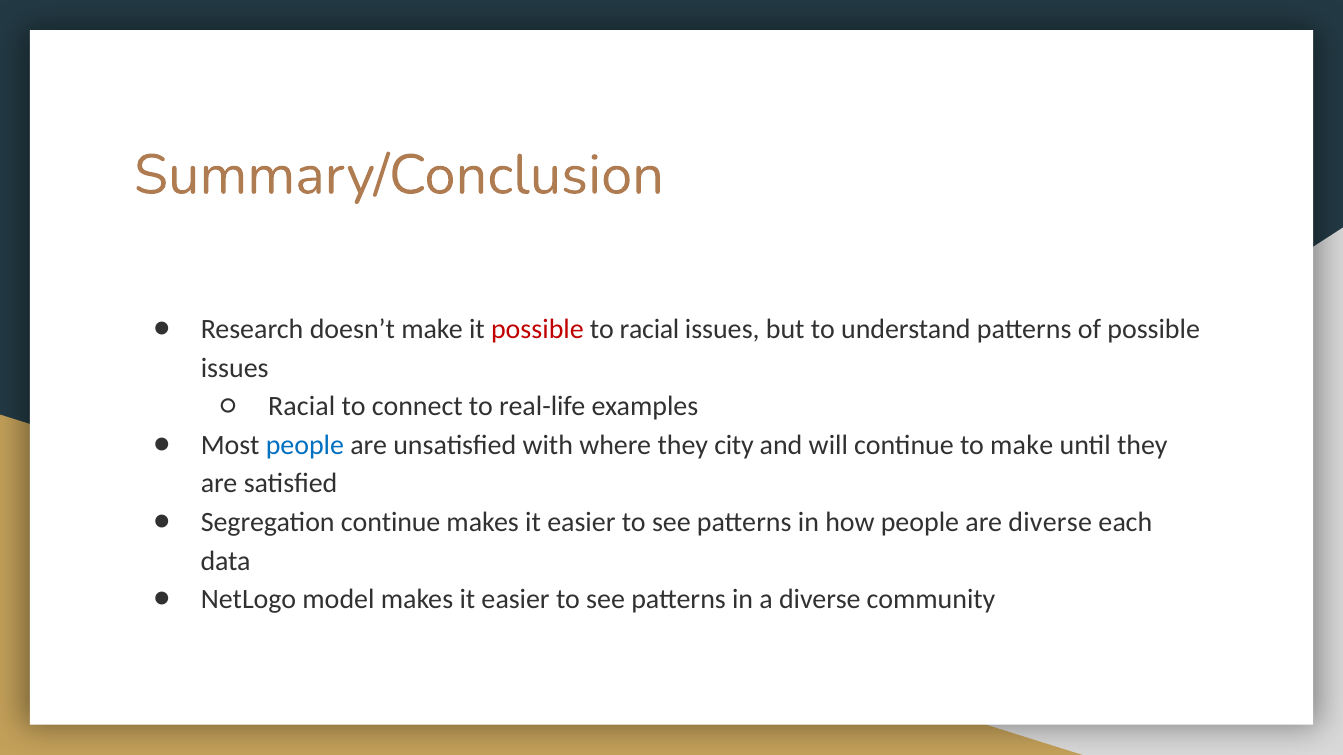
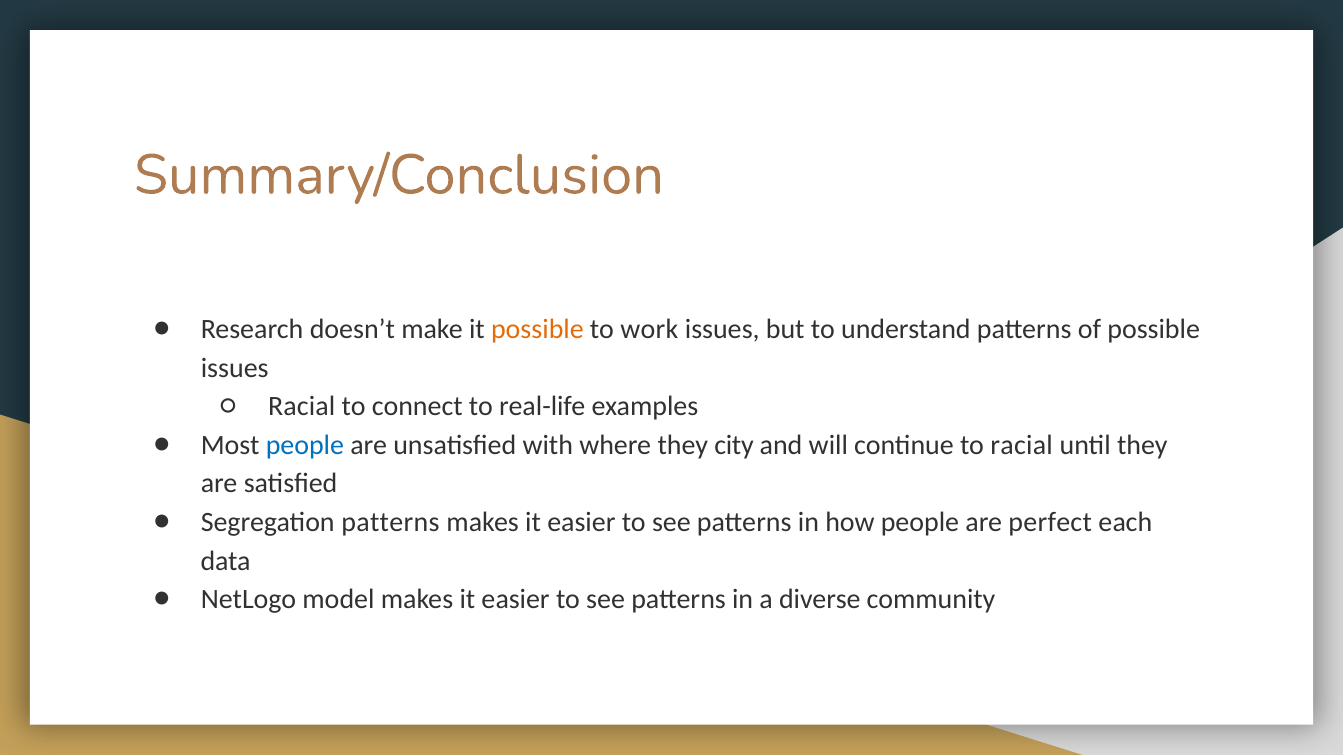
possible at (537, 330) colour: red -> orange
to racial: racial -> work
to make: make -> racial
Segregation continue: continue -> patterns
are diverse: diverse -> perfect
